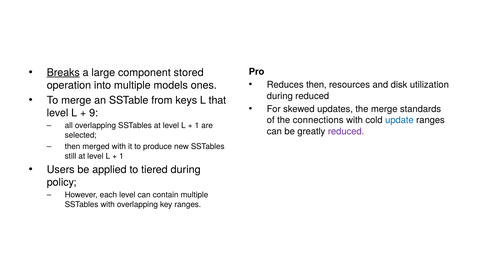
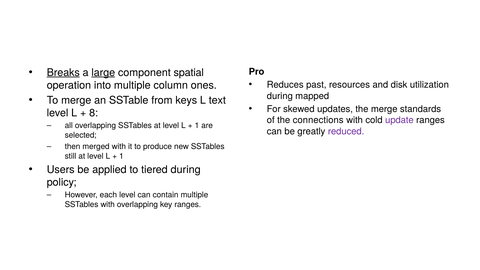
large underline: none -> present
stored: stored -> spatial
Reduces then: then -> past
models: models -> column
during reduced: reduced -> mapped
that: that -> text
9: 9 -> 8
update colour: blue -> purple
